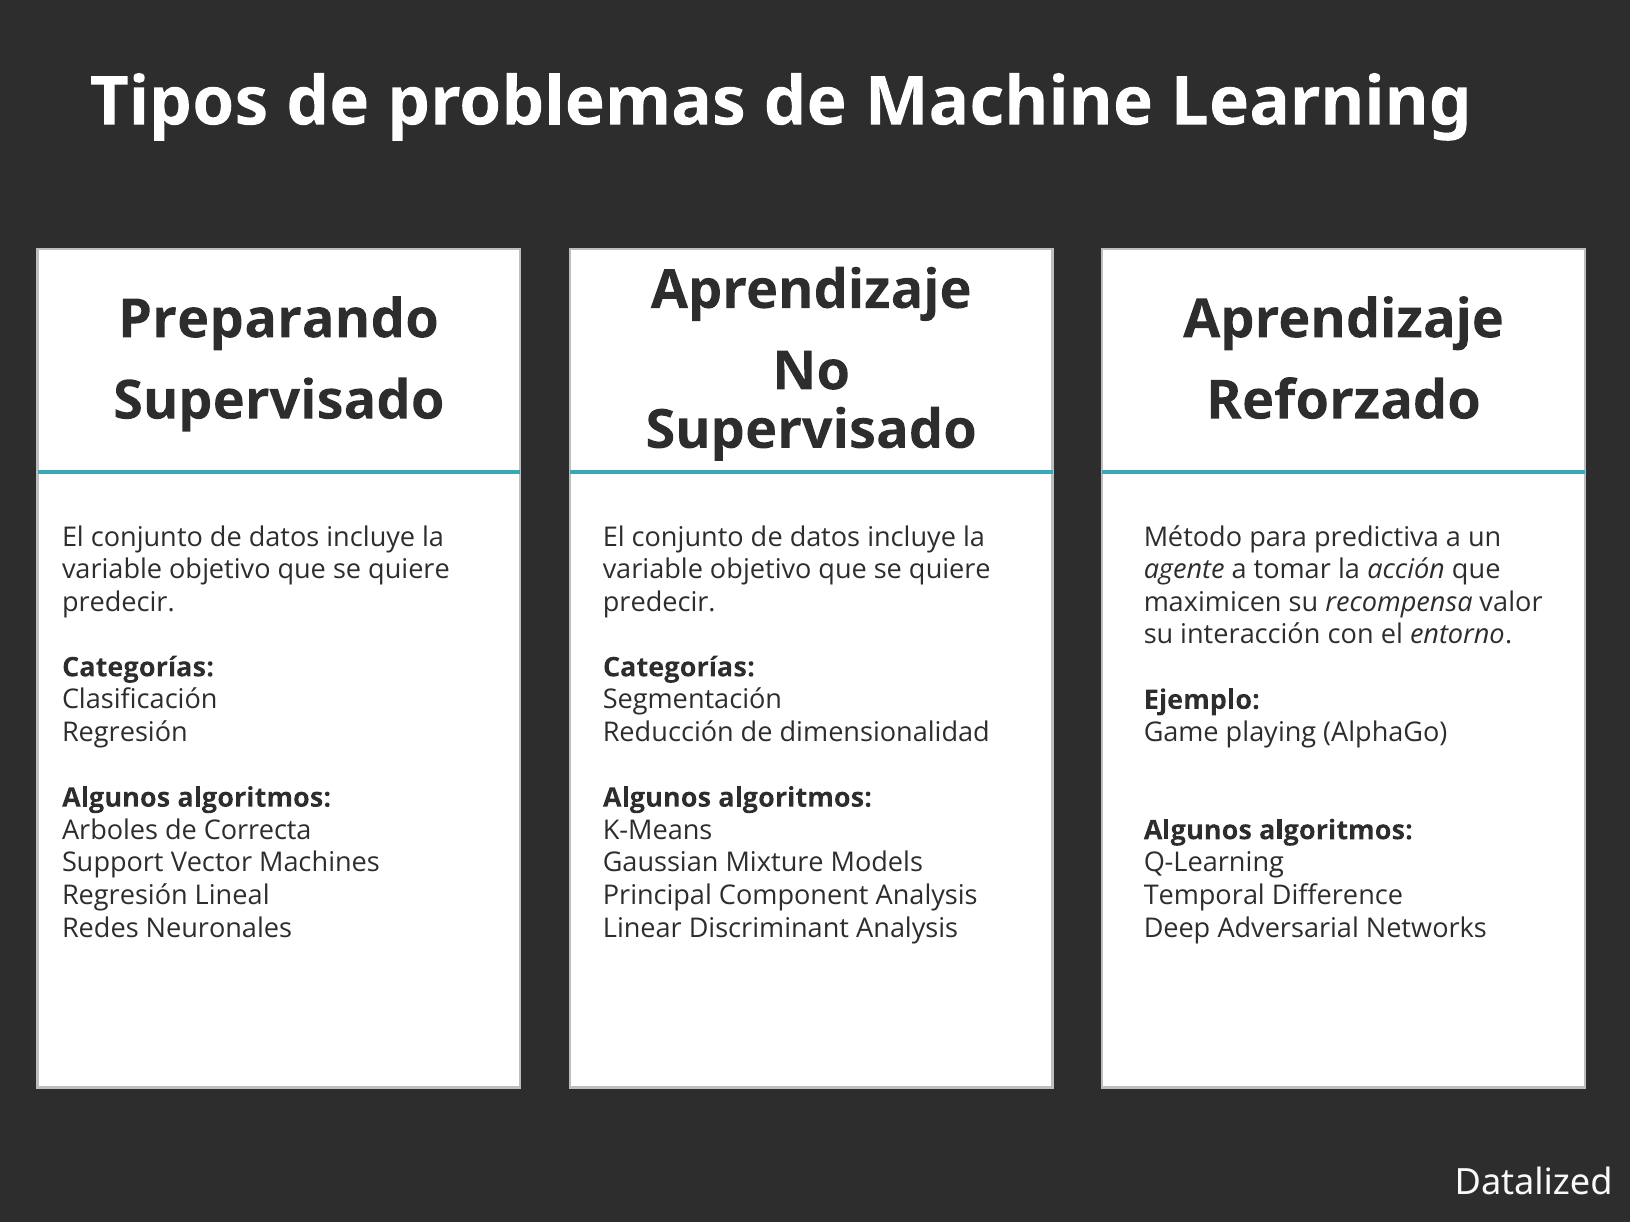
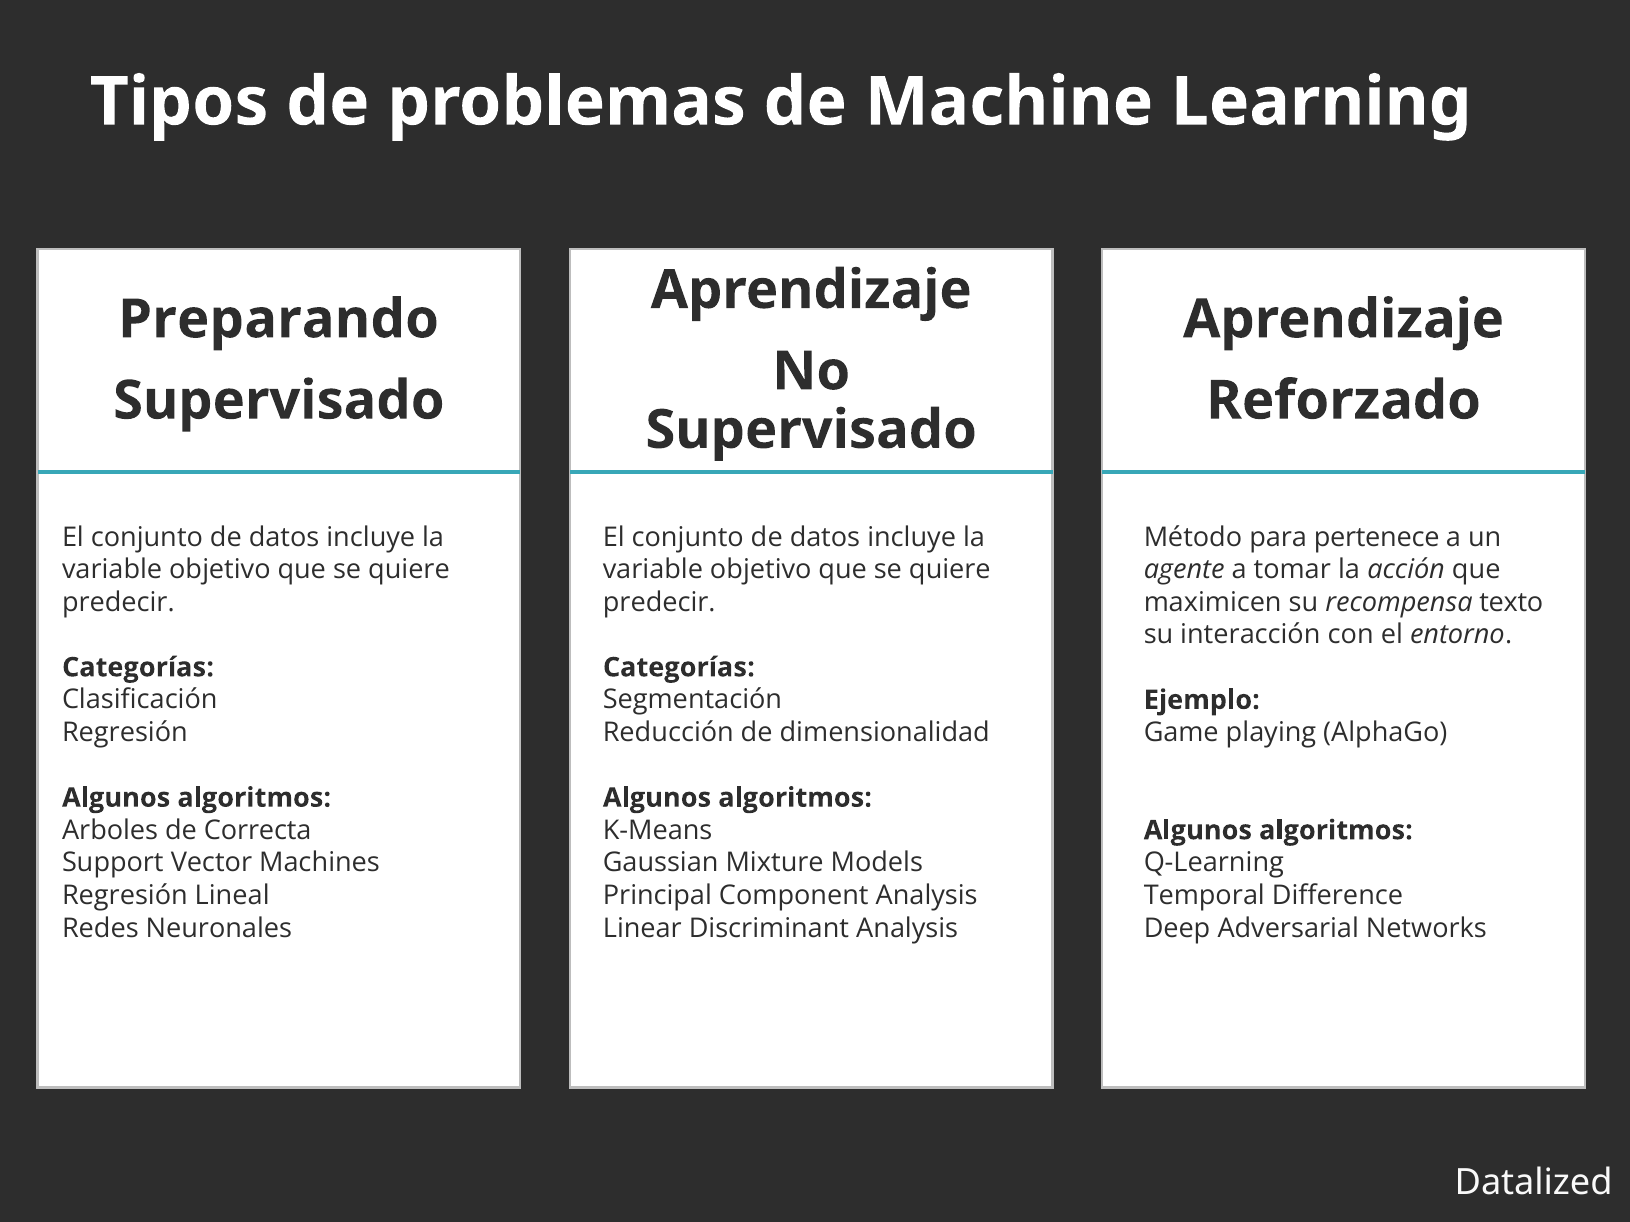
predictiva: predictiva -> pertenece
valor: valor -> texto
